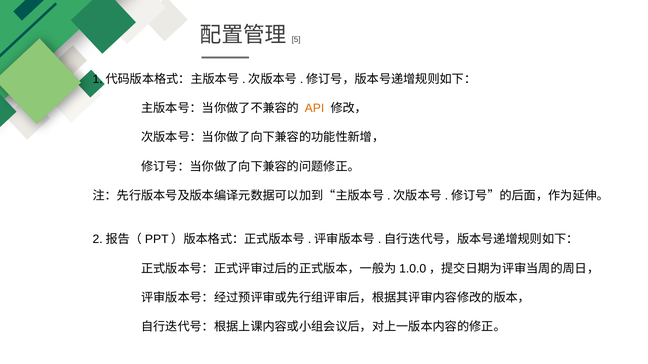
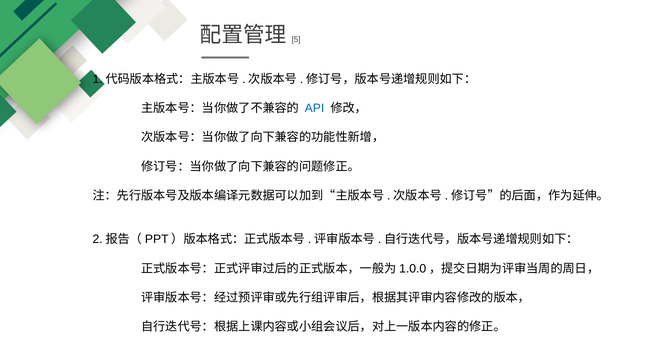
API colour: orange -> blue
